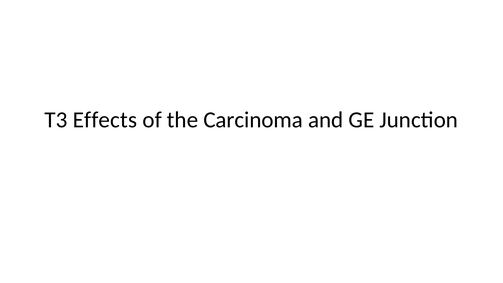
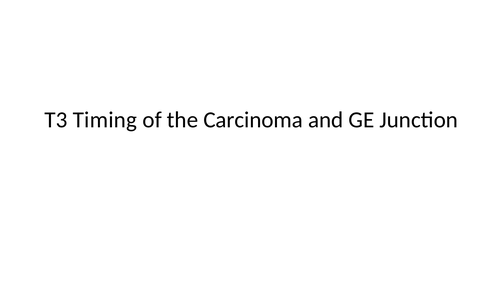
Effects: Effects -> Timing
